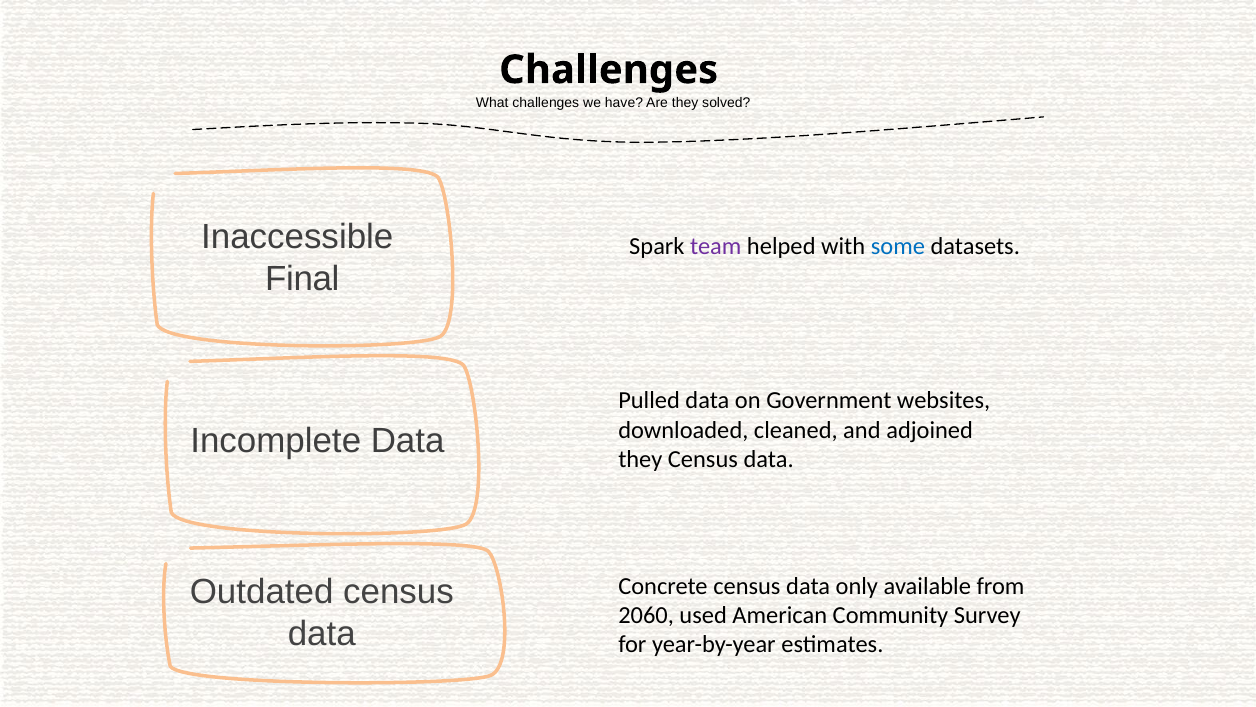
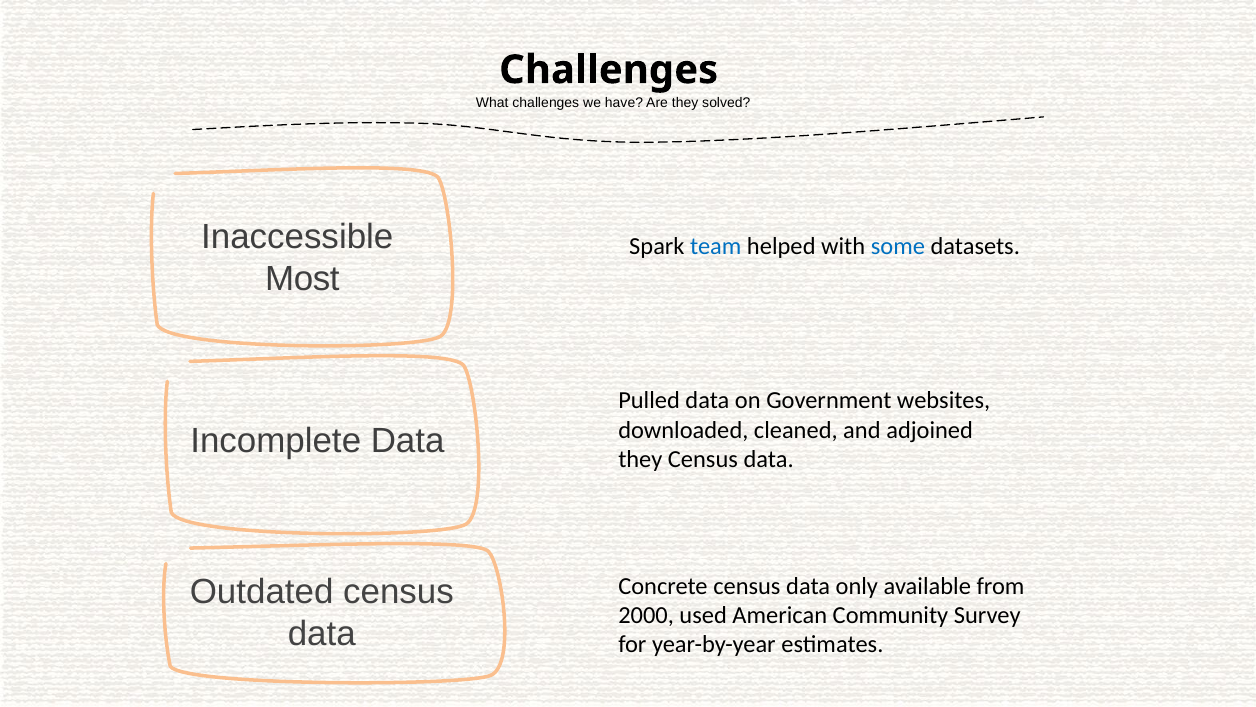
team colour: purple -> blue
Final: Final -> Most
2060: 2060 -> 2000
